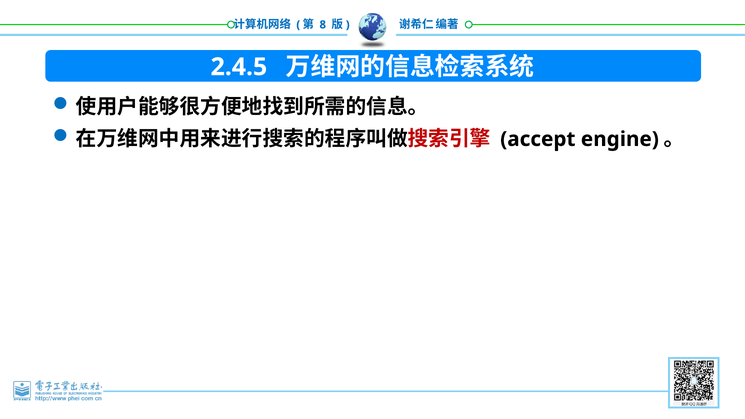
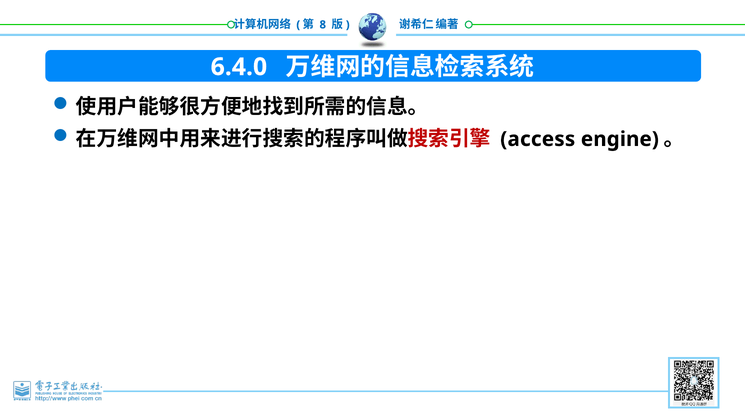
2.4.5: 2.4.5 -> 6.4.0
accept: accept -> access
